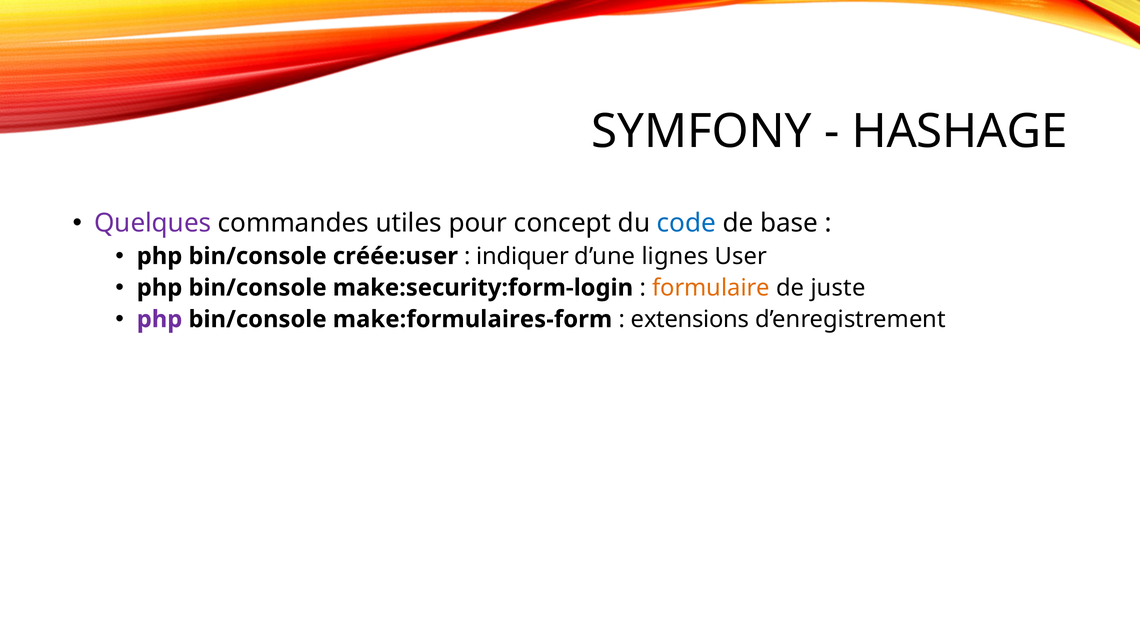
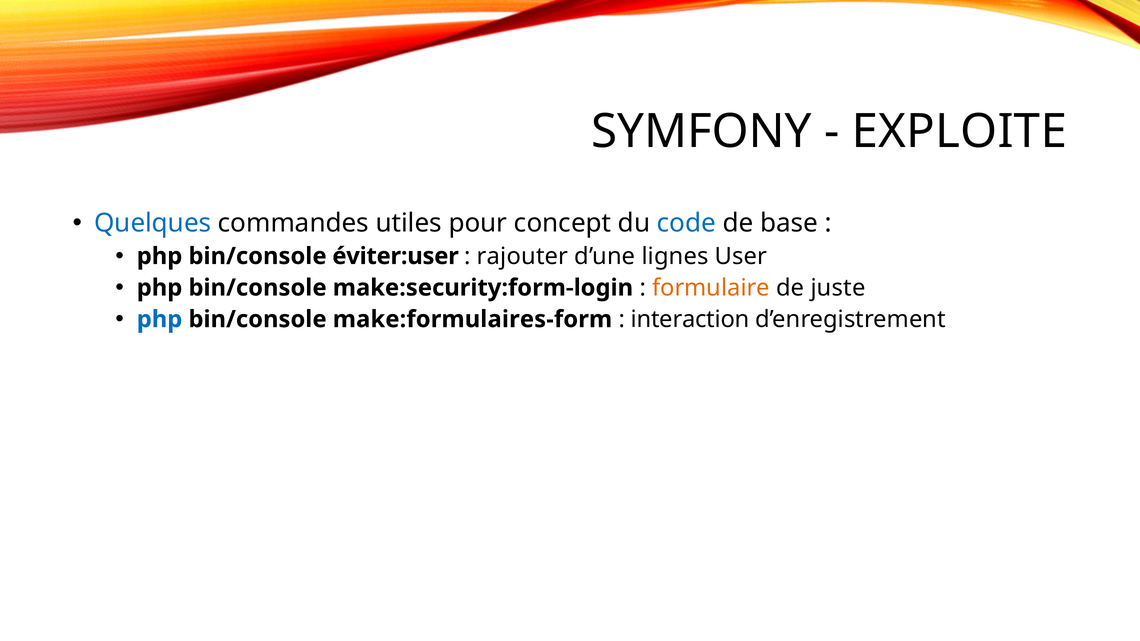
HASHAGE: HASHAGE -> EXPLOITE
Quelques colour: purple -> blue
créée:user: créée:user -> éviter:user
indiquer: indiquer -> rajouter
php at (160, 319) colour: purple -> blue
extensions: extensions -> interaction
